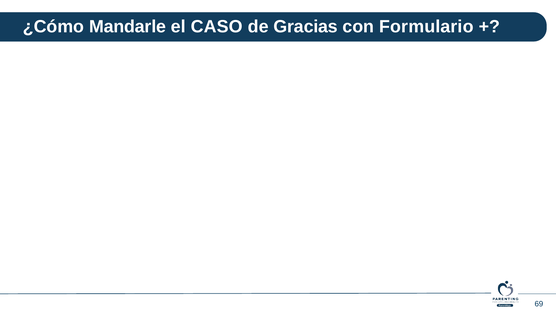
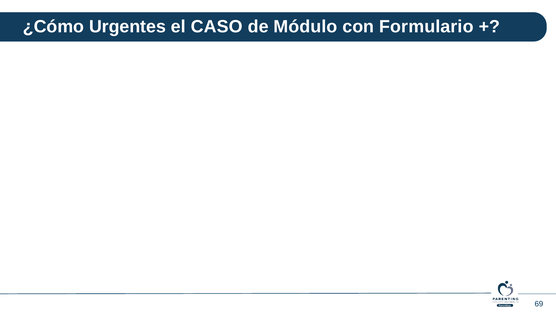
Mandarle: Mandarle -> Urgentes
Gracias: Gracias -> Módulo
